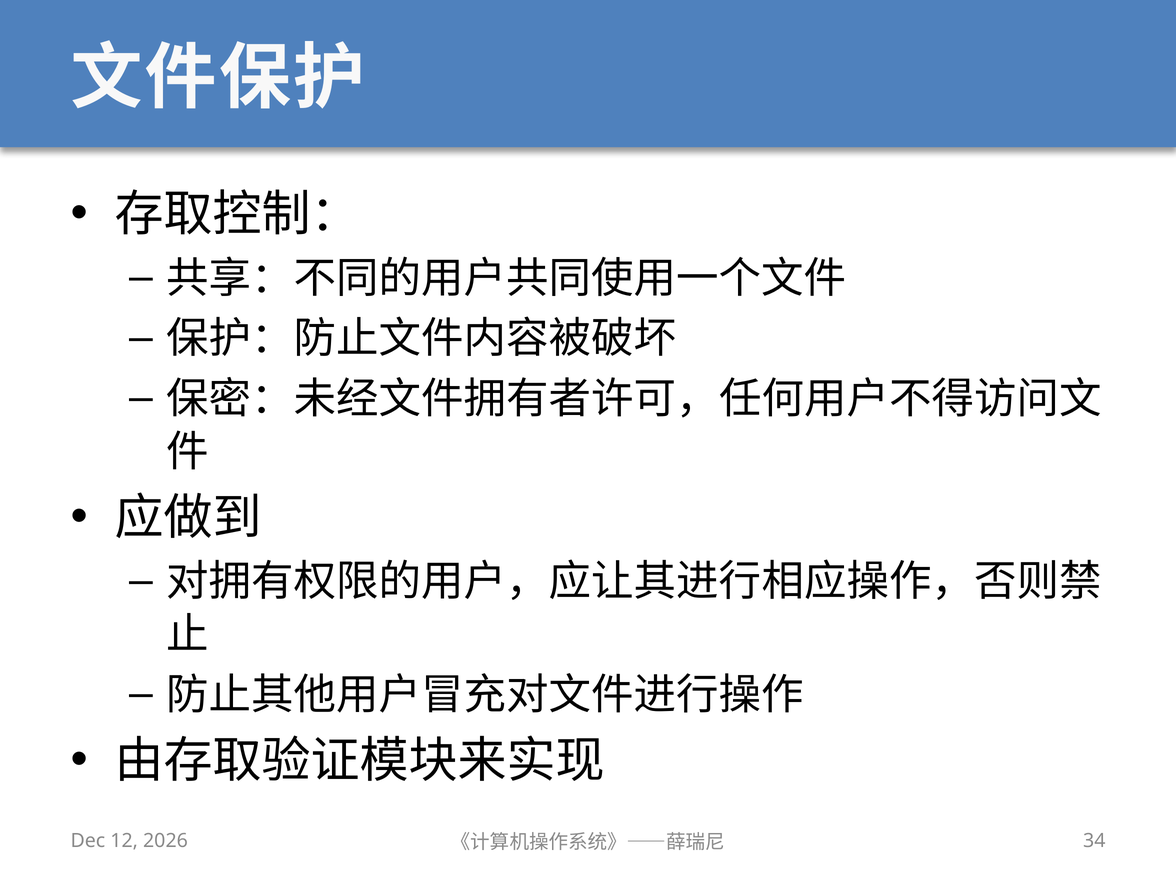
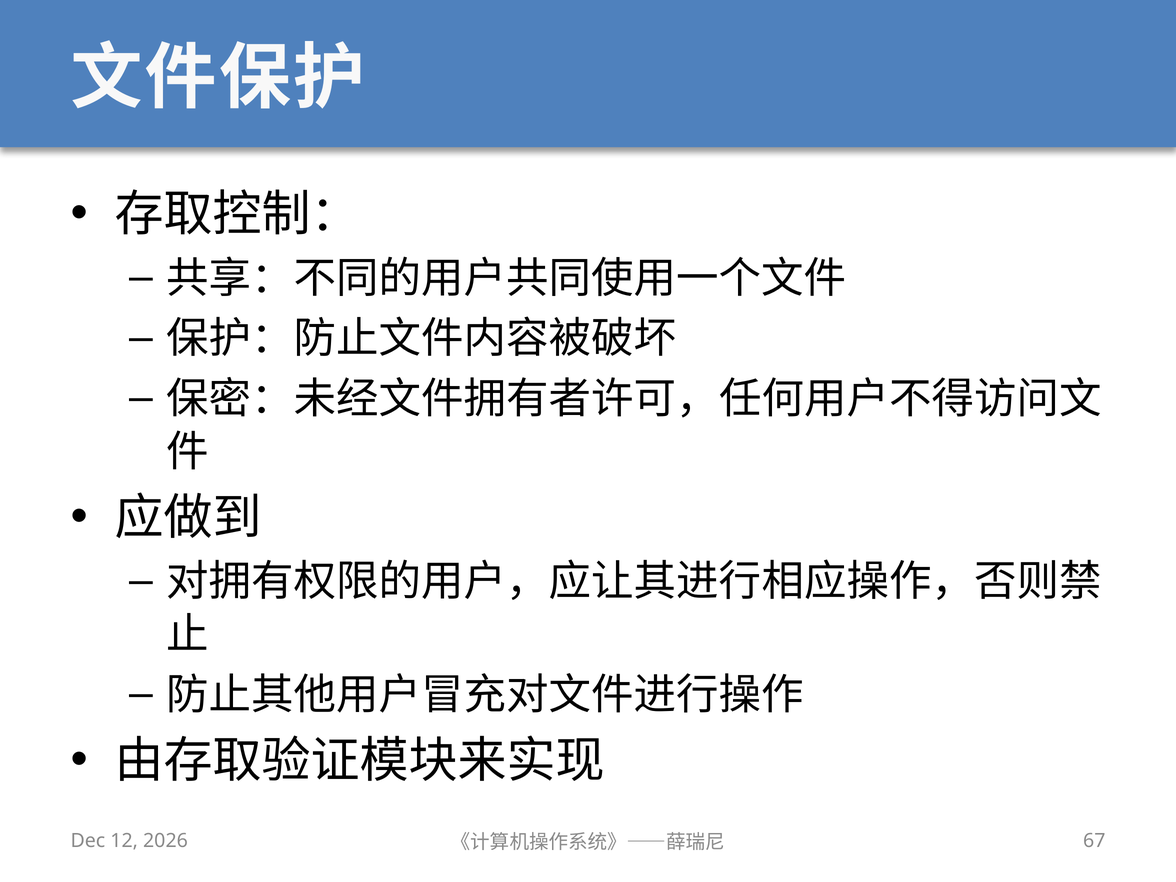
34: 34 -> 67
